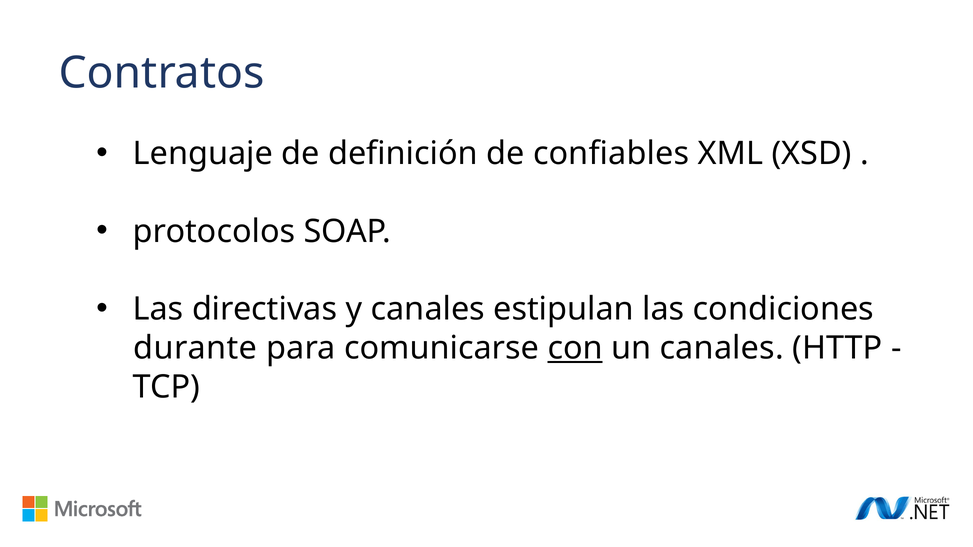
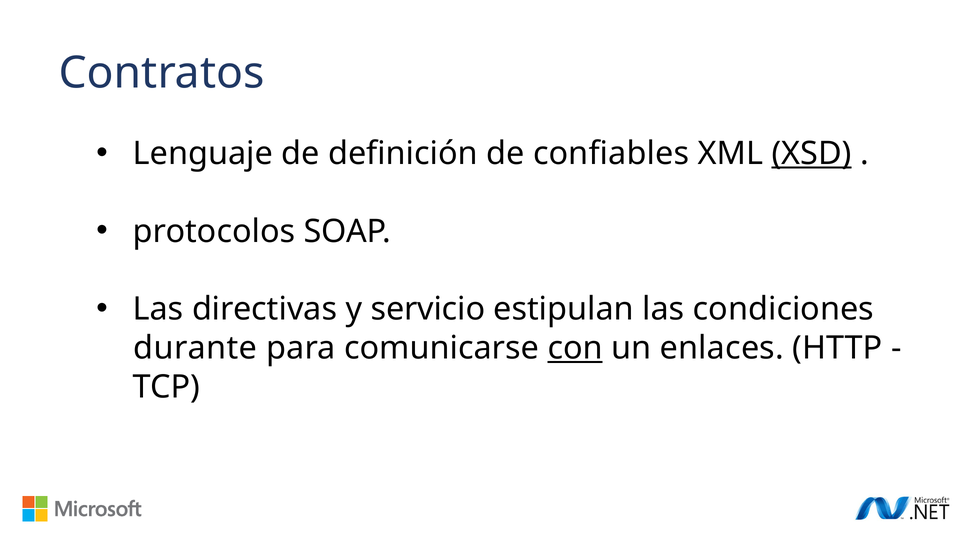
XSD underline: none -> present
y canales: canales -> servicio
un canales: canales -> enlaces
